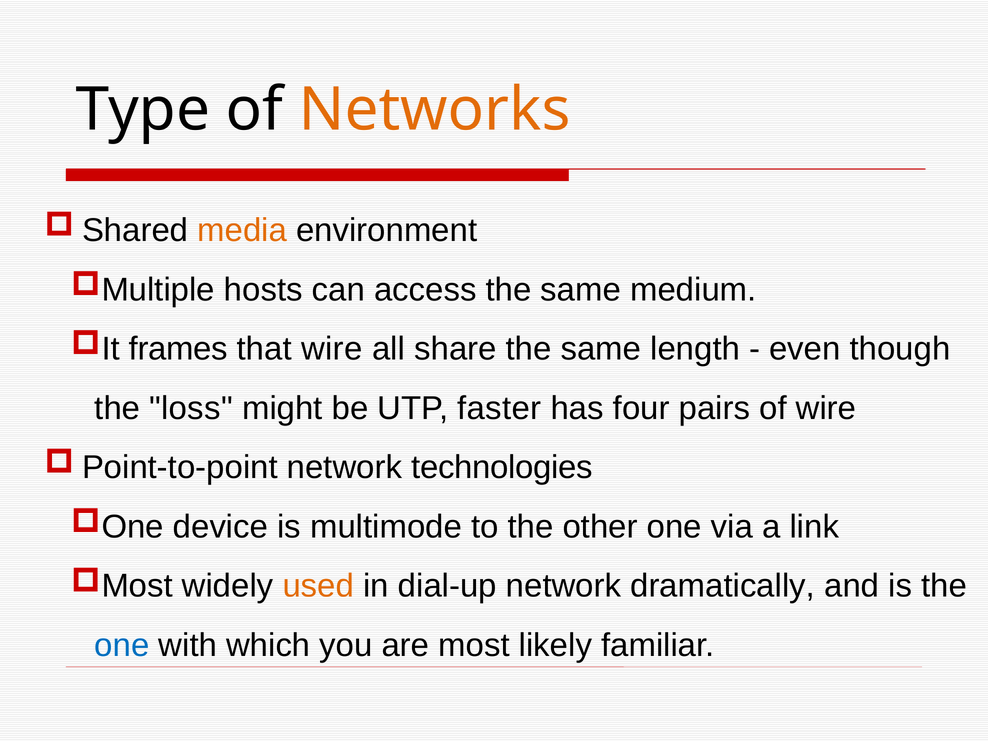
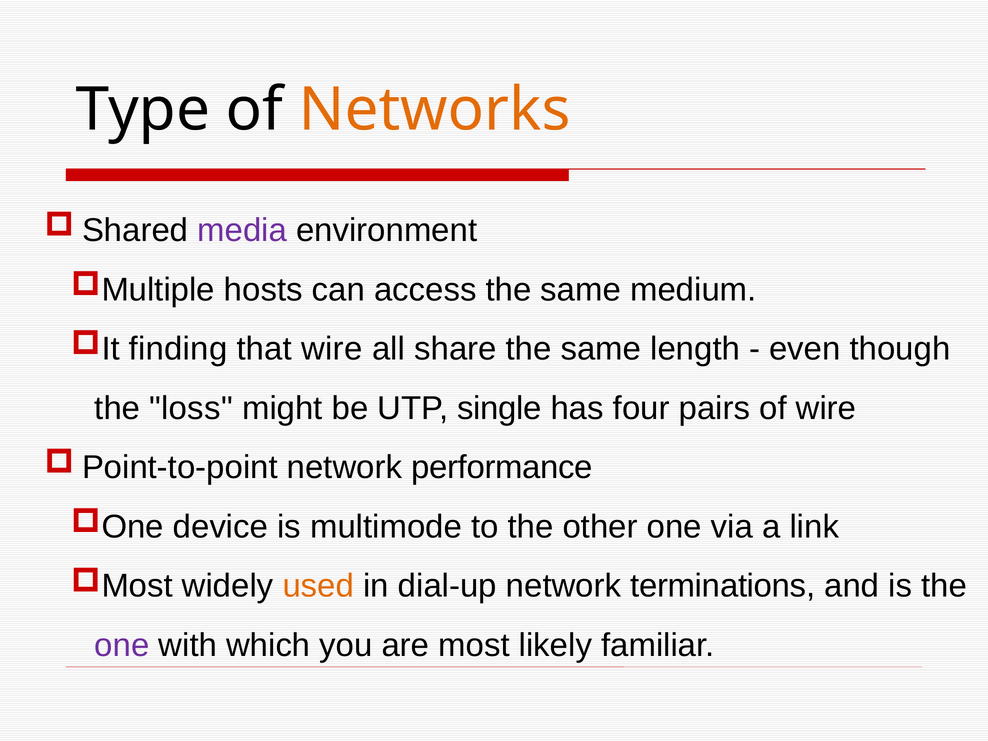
media colour: orange -> purple
frames: frames -> finding
faster: faster -> single
technologies: technologies -> performance
dramatically: dramatically -> terminations
one at (122, 645) colour: blue -> purple
